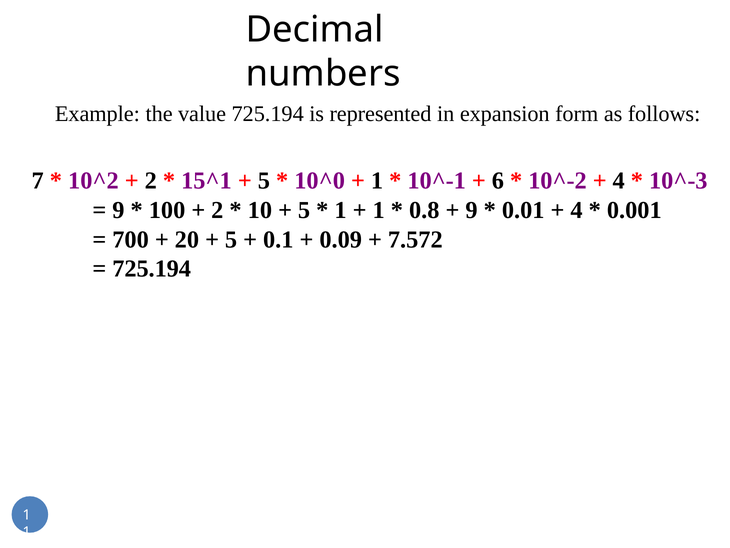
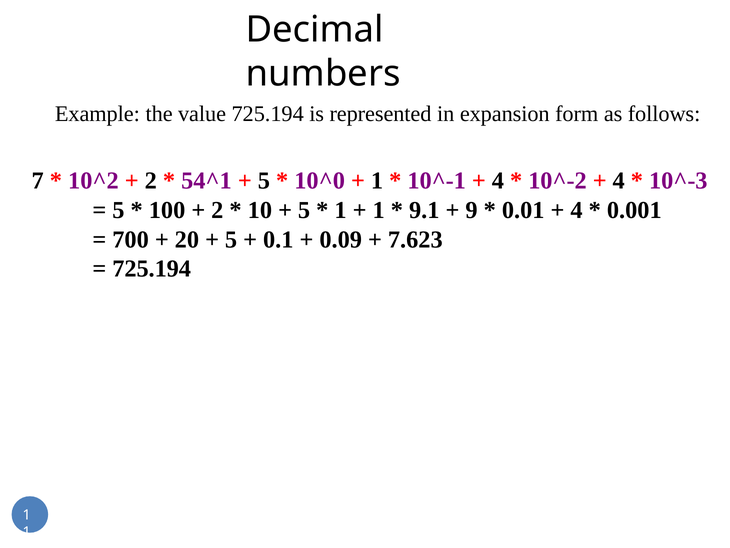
15^1: 15^1 -> 54^1
6 at (498, 180): 6 -> 4
9 at (118, 210): 9 -> 5
0.8: 0.8 -> 9.1
7.572: 7.572 -> 7.623
